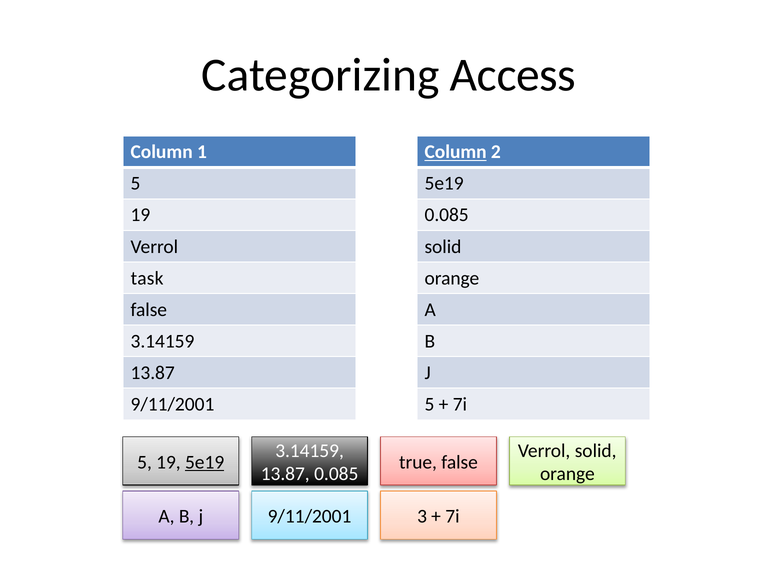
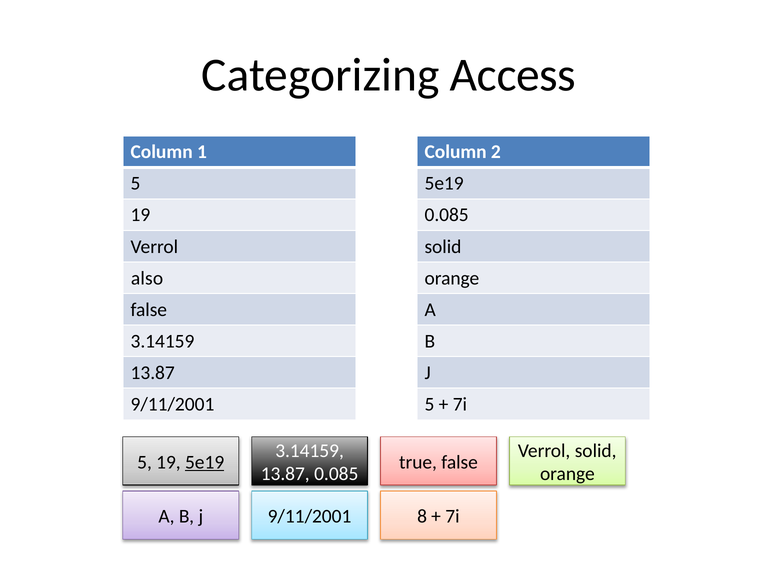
Column at (456, 152) underline: present -> none
task: task -> also
3: 3 -> 8
